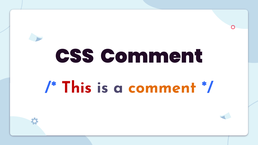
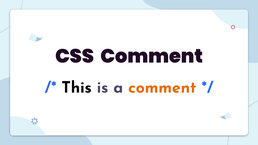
This colour: red -> black
